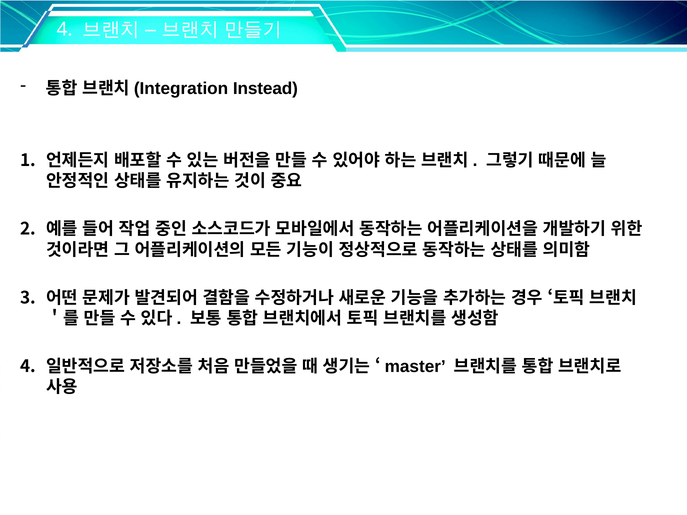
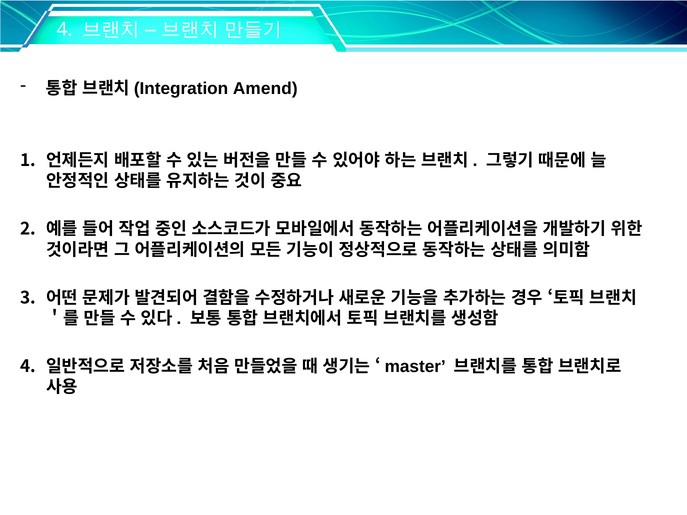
Instead: Instead -> Amend
